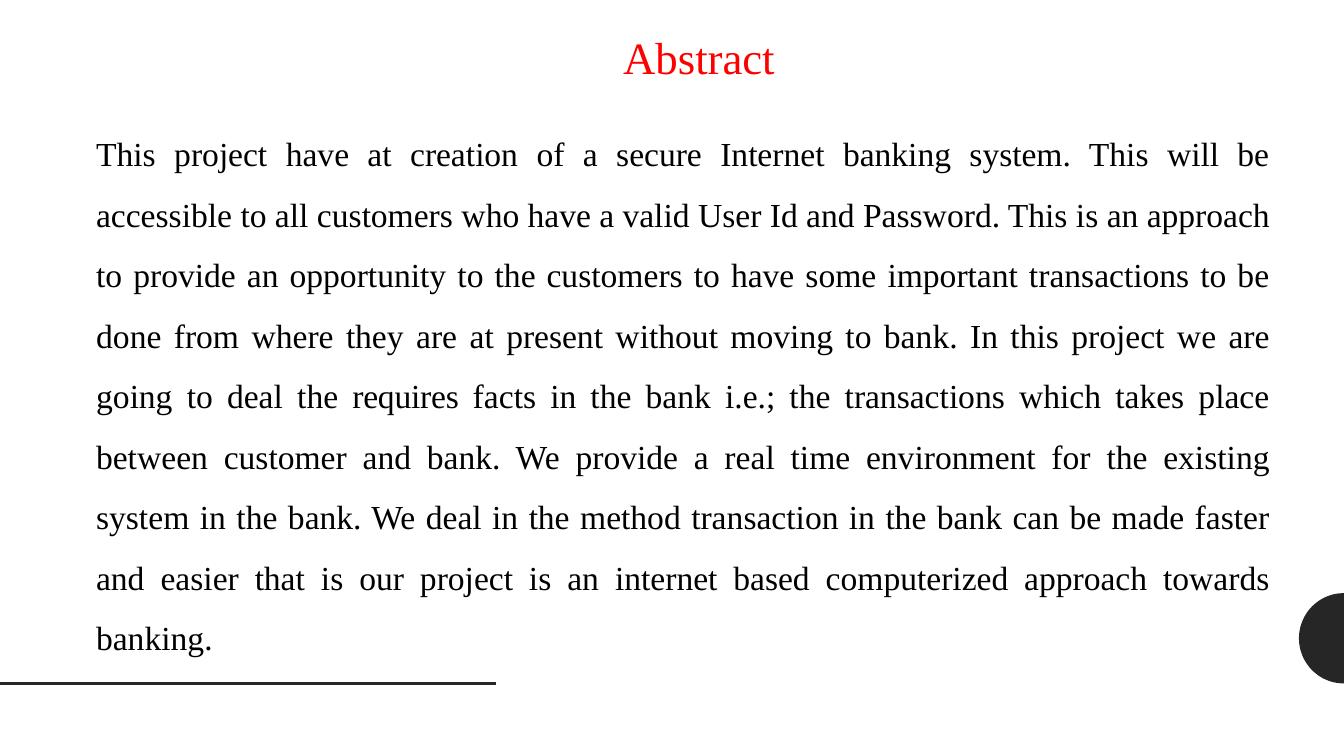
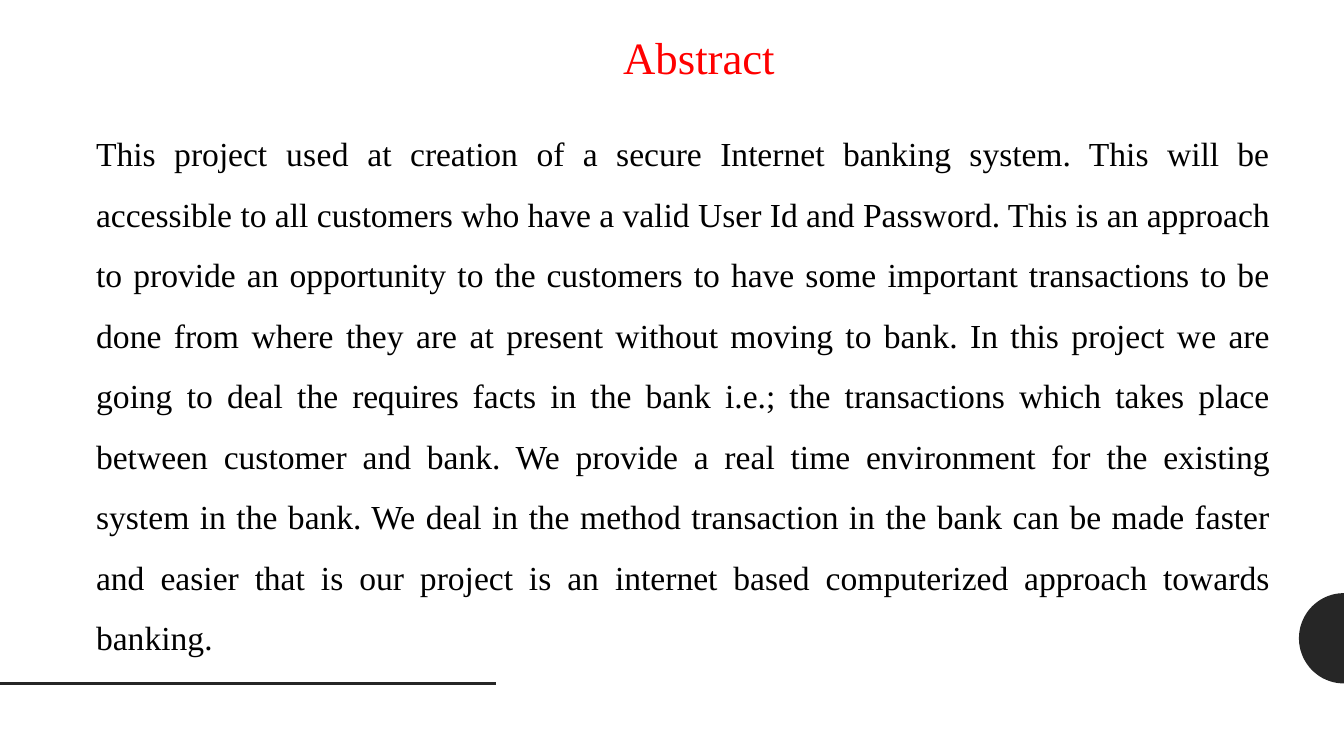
project have: have -> used
